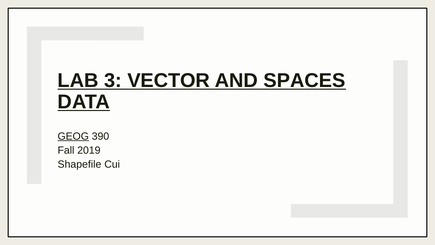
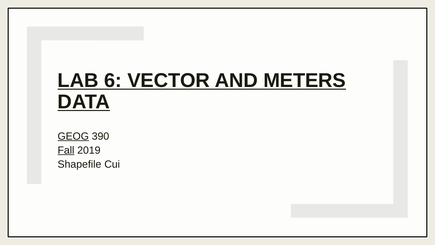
3: 3 -> 6
SPACES: SPACES -> METERS
Fall underline: none -> present
